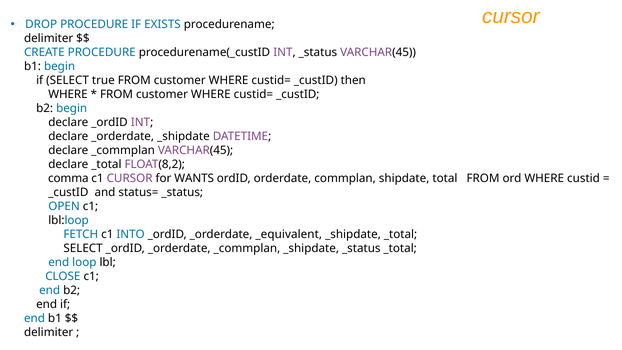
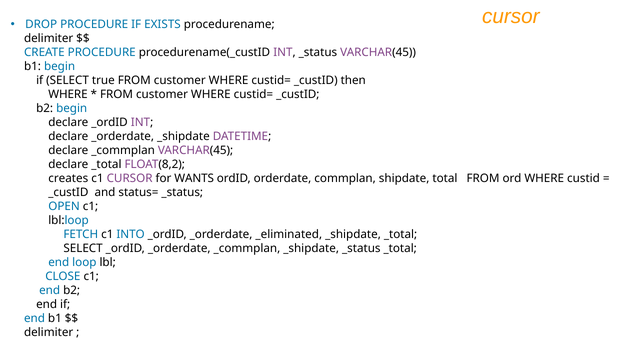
comma: comma -> creates
_equivalent: _equivalent -> _eliminated
